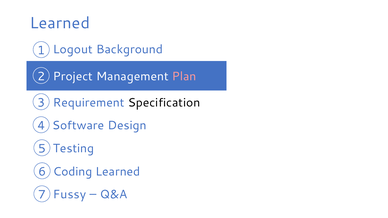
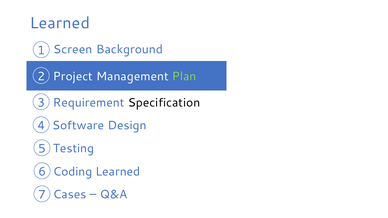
Logout: Logout -> Screen
Plan colour: pink -> light green
Fussy: Fussy -> Cases
